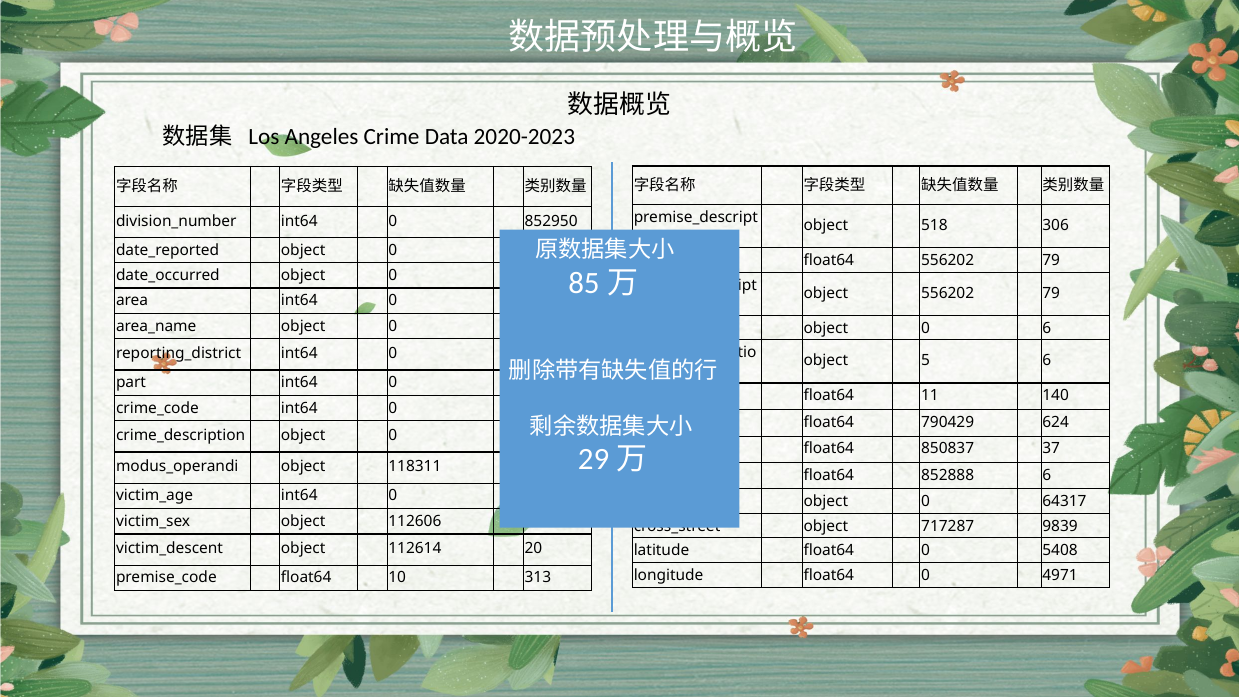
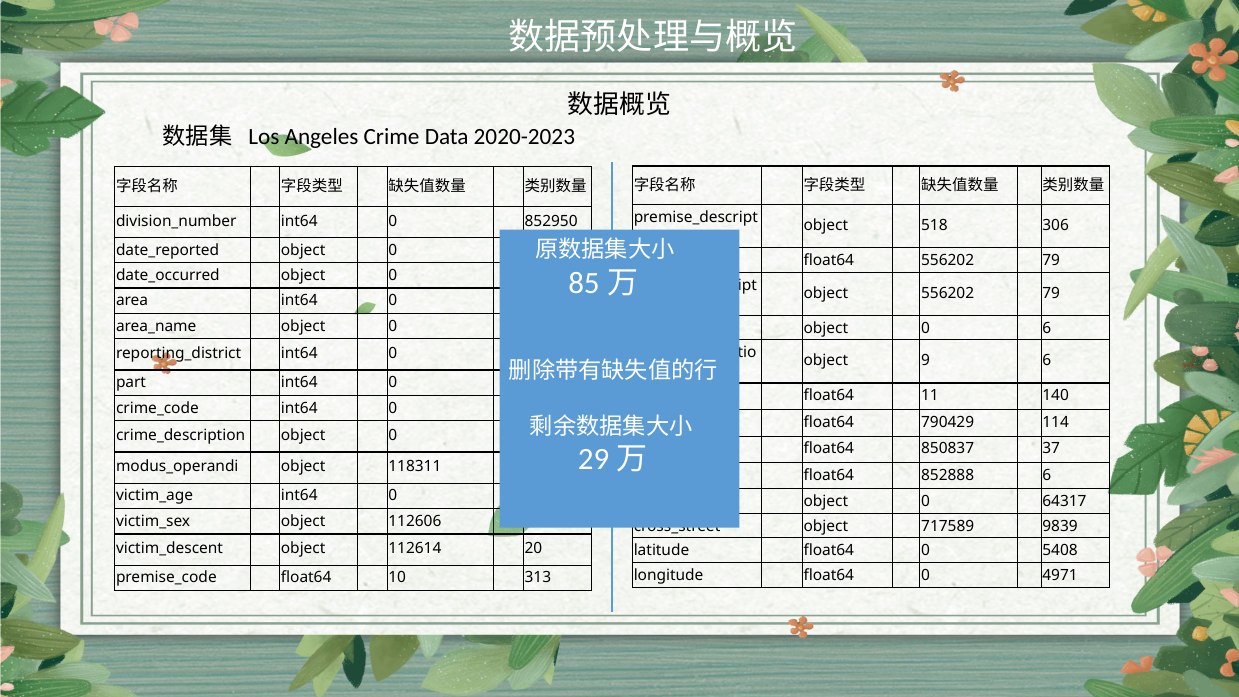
object 5: 5 -> 9
624: 624 -> 114
717287: 717287 -> 717589
